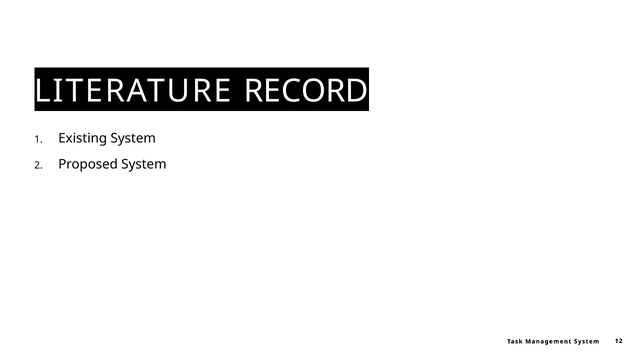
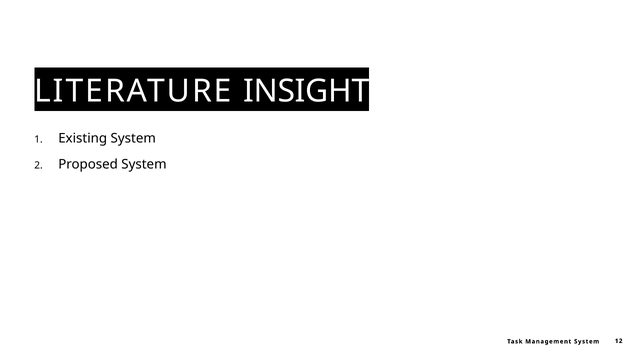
RECORD: RECORD -> INSIGHT
